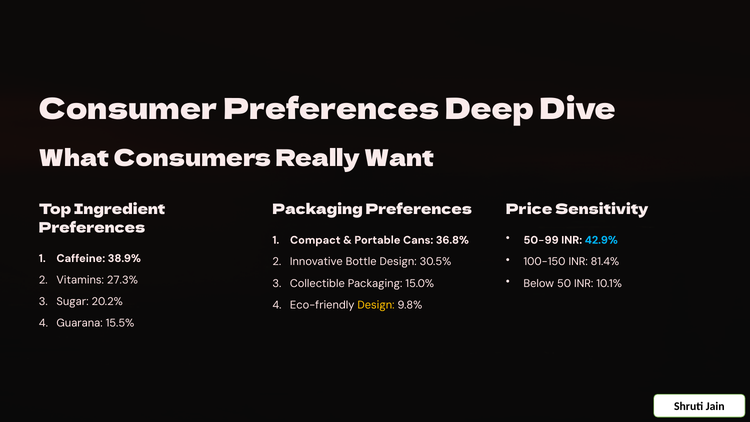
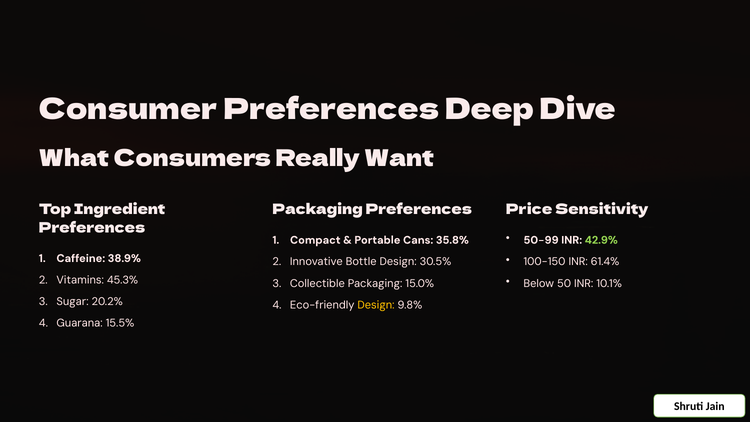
42.9% colour: light blue -> light green
36.8%: 36.8% -> 35.8%
81.4%: 81.4% -> 61.4%
27.3%: 27.3% -> 45.3%
